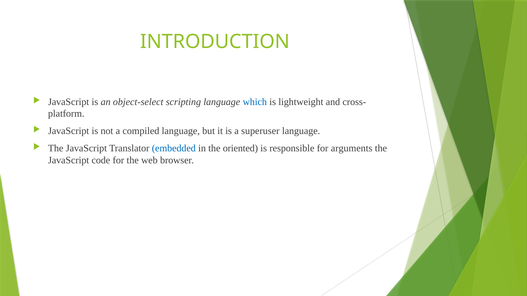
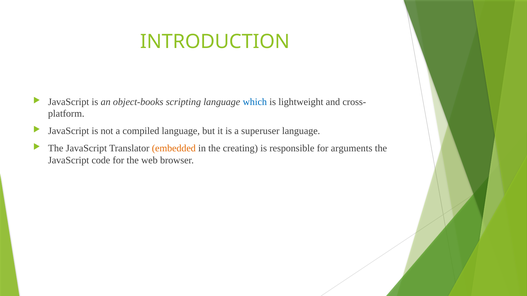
object-select: object-select -> object-books
embedded colour: blue -> orange
oriented: oriented -> creating
